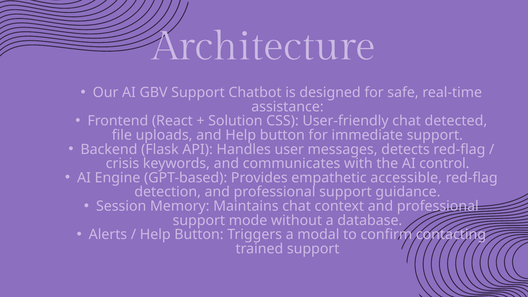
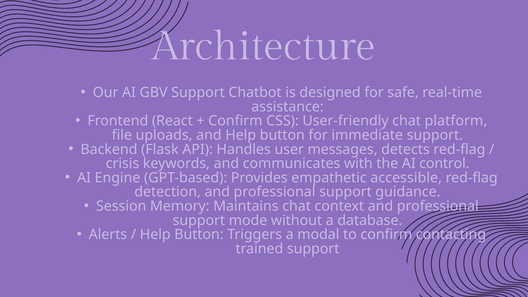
Solution at (235, 121): Solution -> Confirm
detected: detected -> platform
